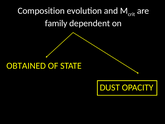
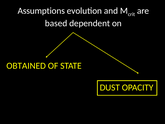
Composition: Composition -> Assumptions
family: family -> based
